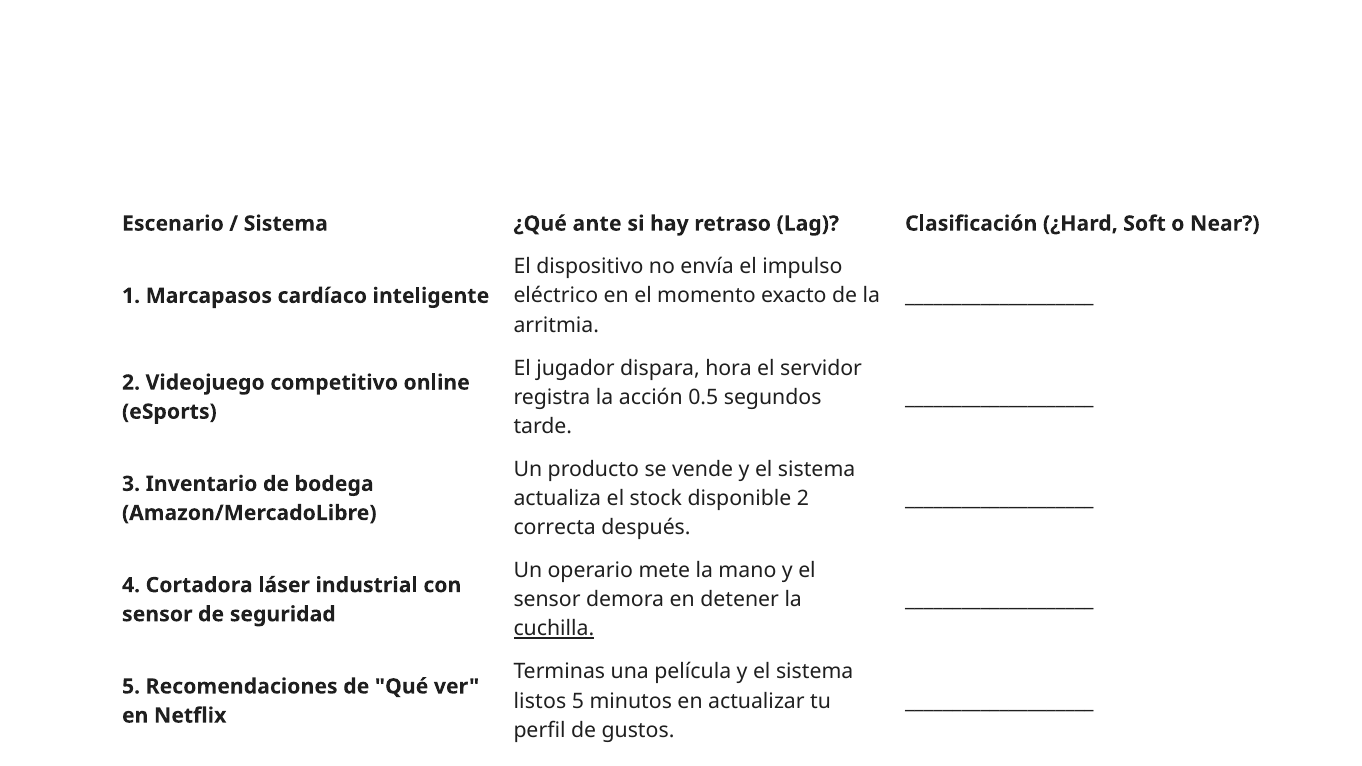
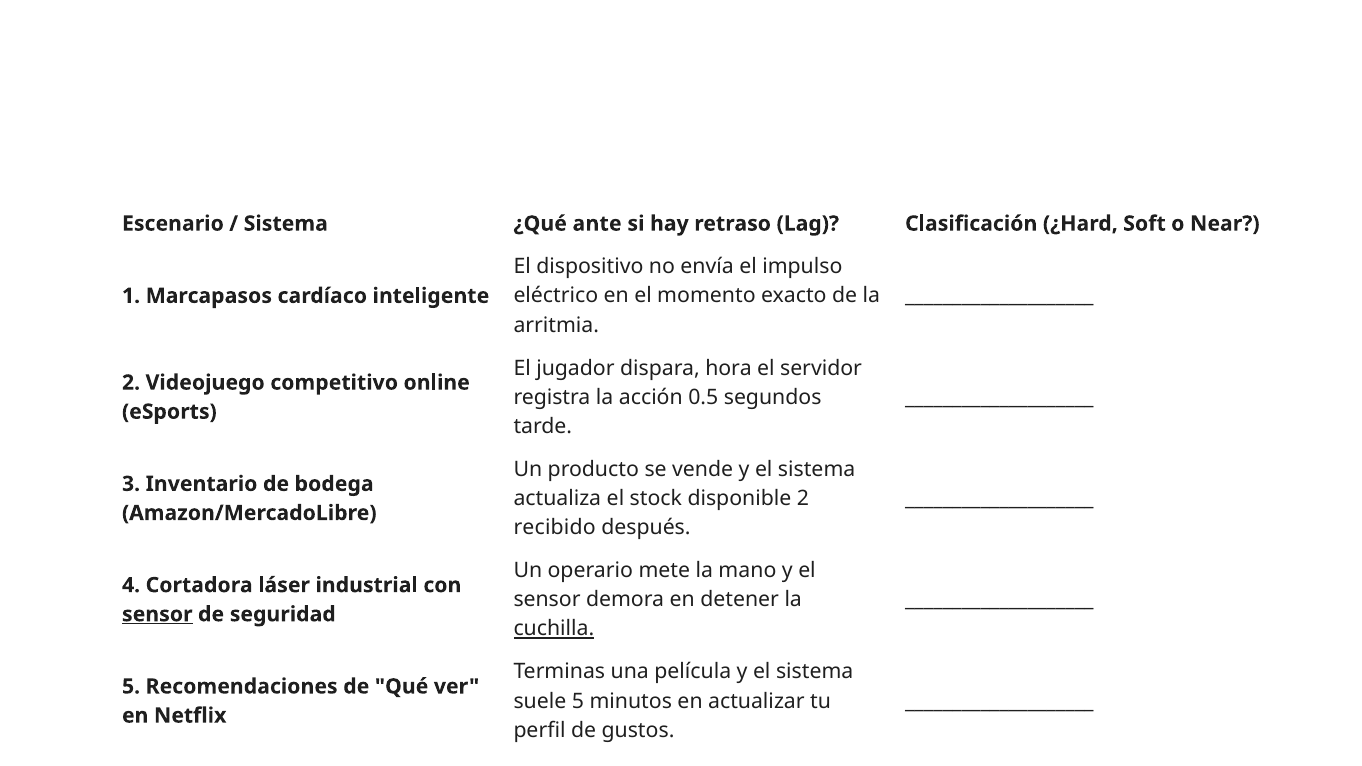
correcta: correcta -> recibido
sensor at (157, 614) underline: none -> present
listos: listos -> suele
